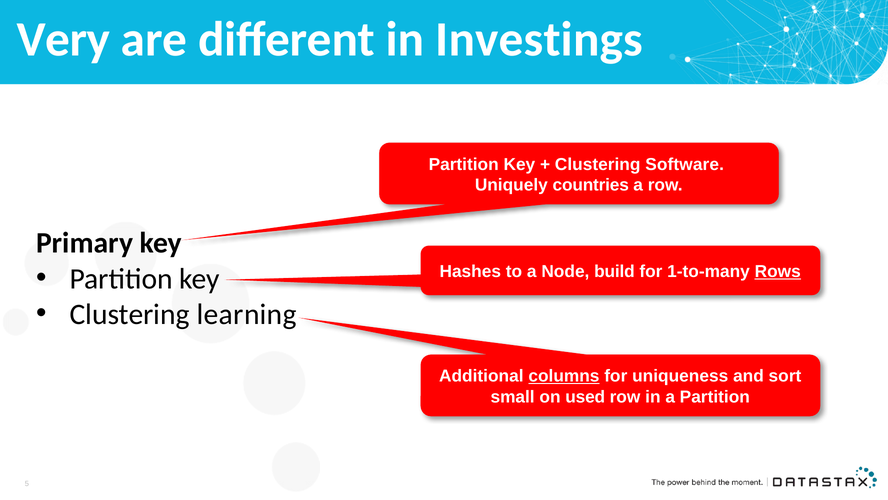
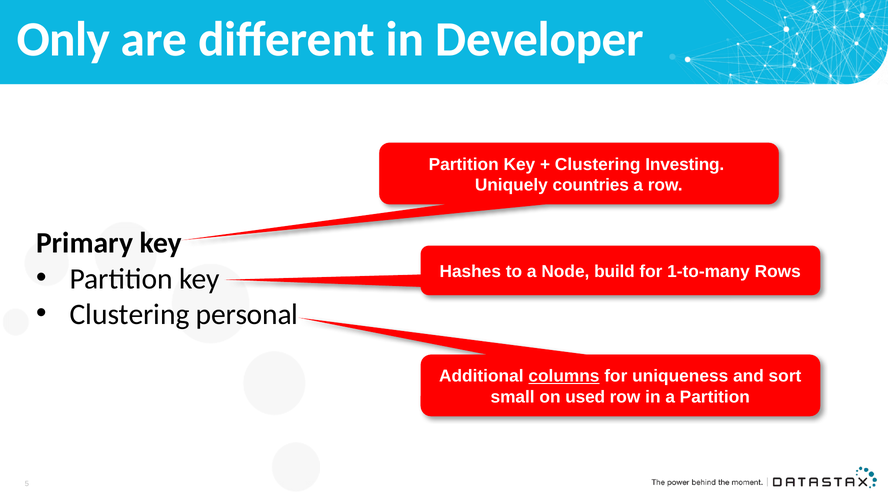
Very: Very -> Only
Investings: Investings -> Developer
Software: Software -> Investing
Rows underline: present -> none
learning: learning -> personal
